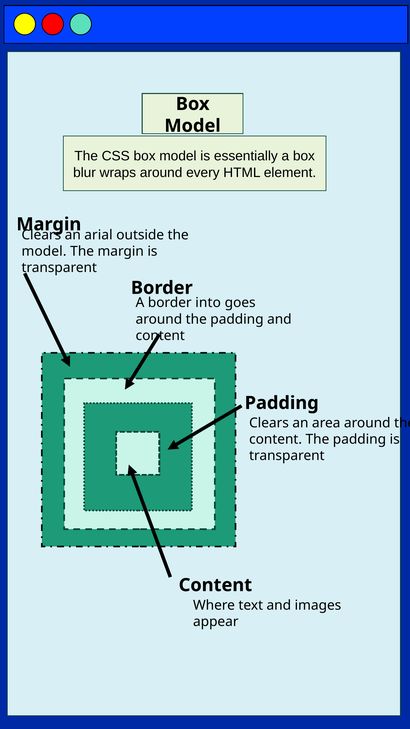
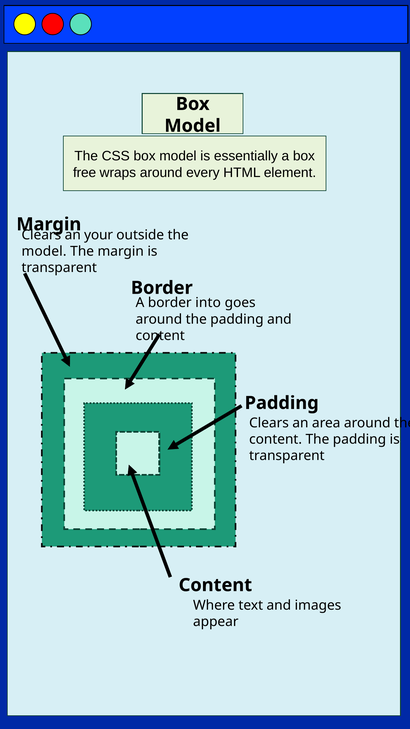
blur: blur -> free
arial: arial -> your
